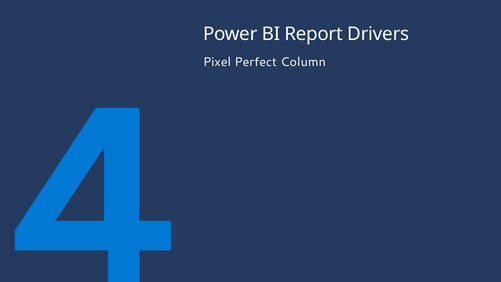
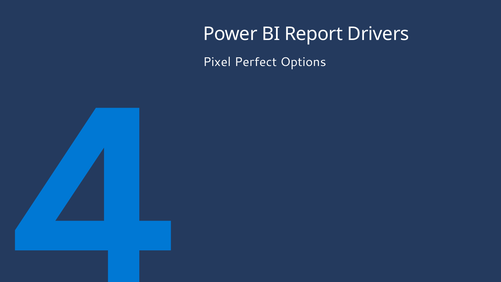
Column: Column -> Options
